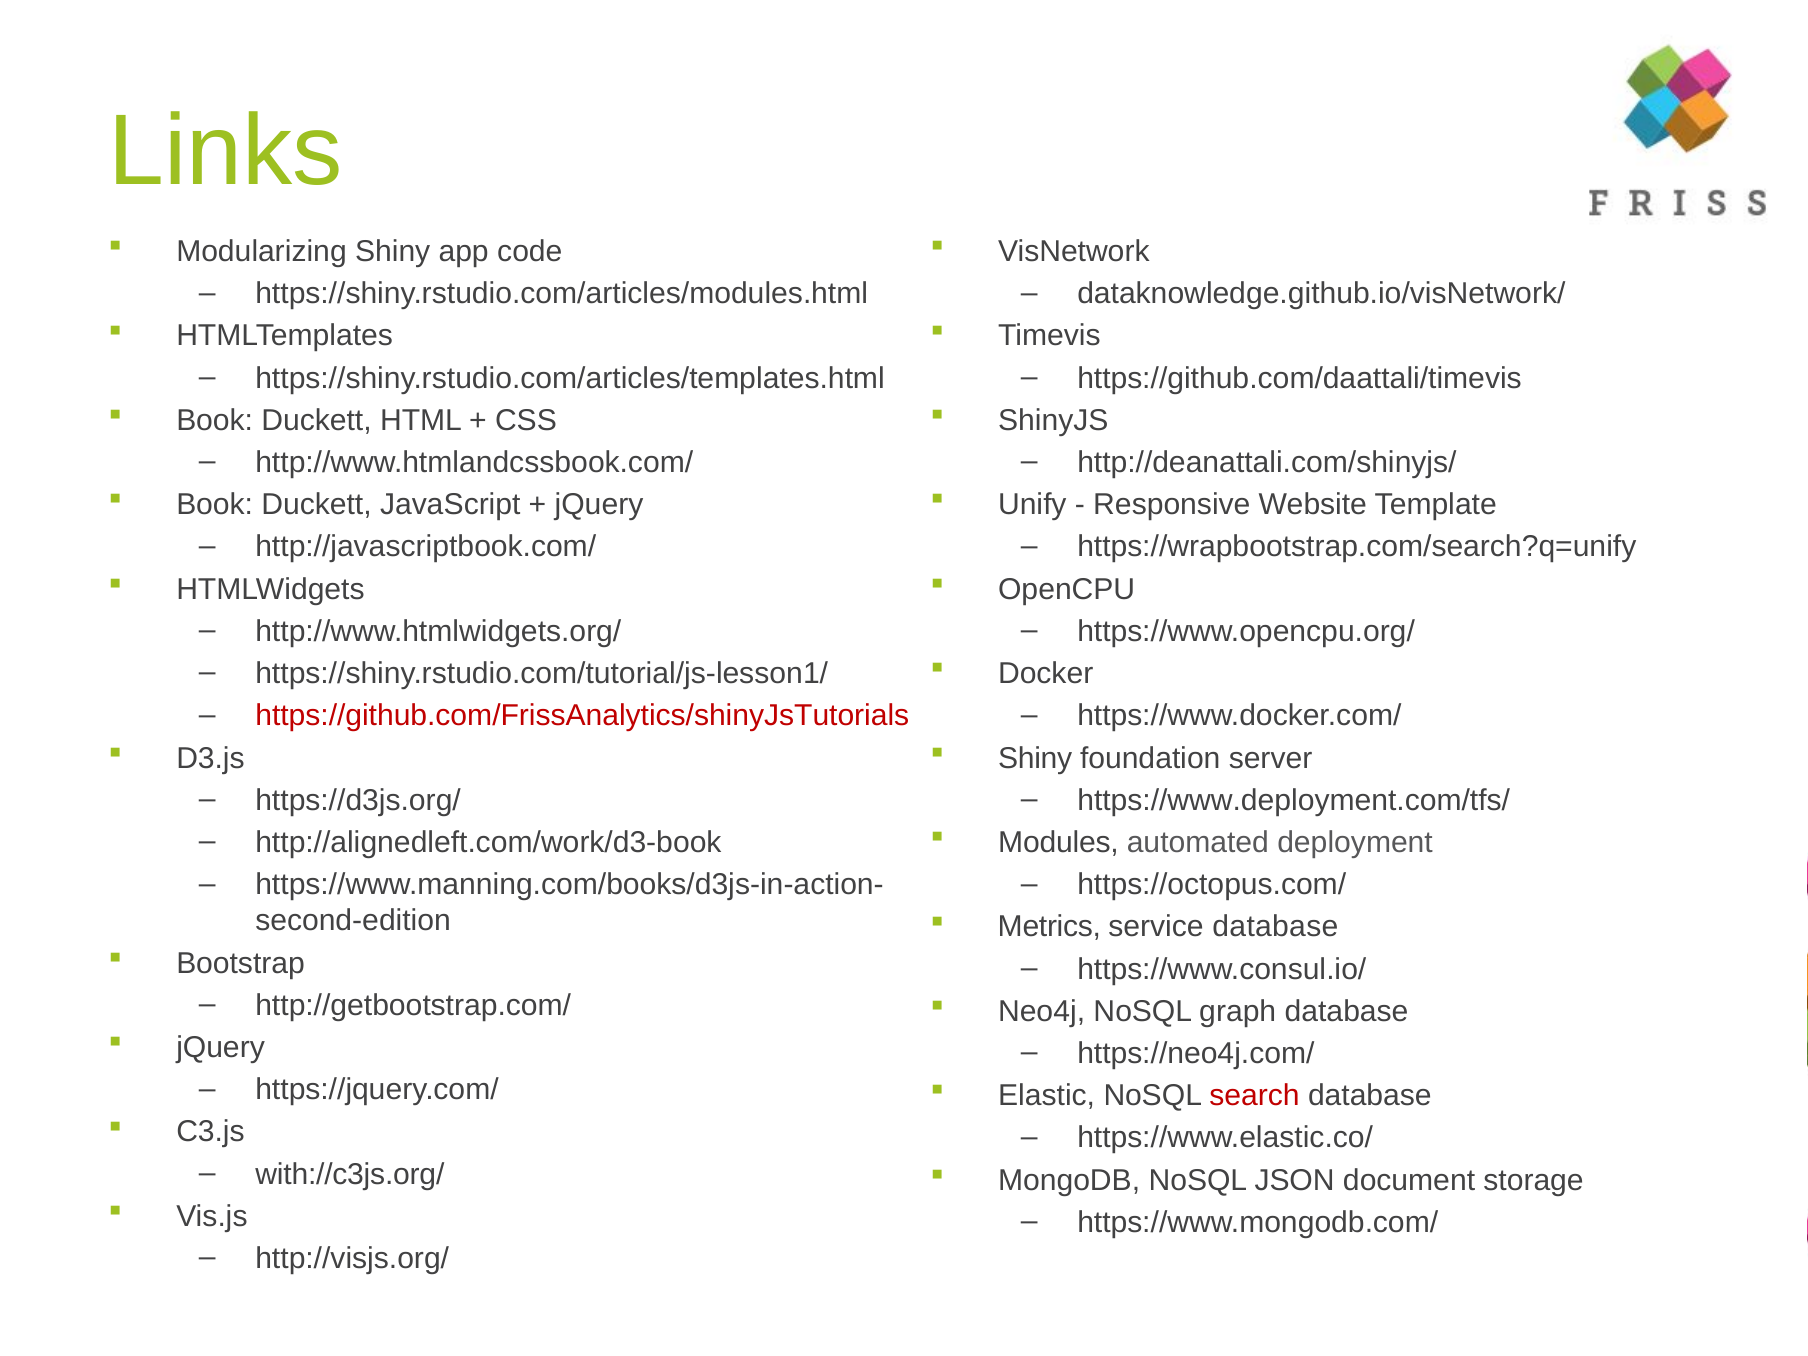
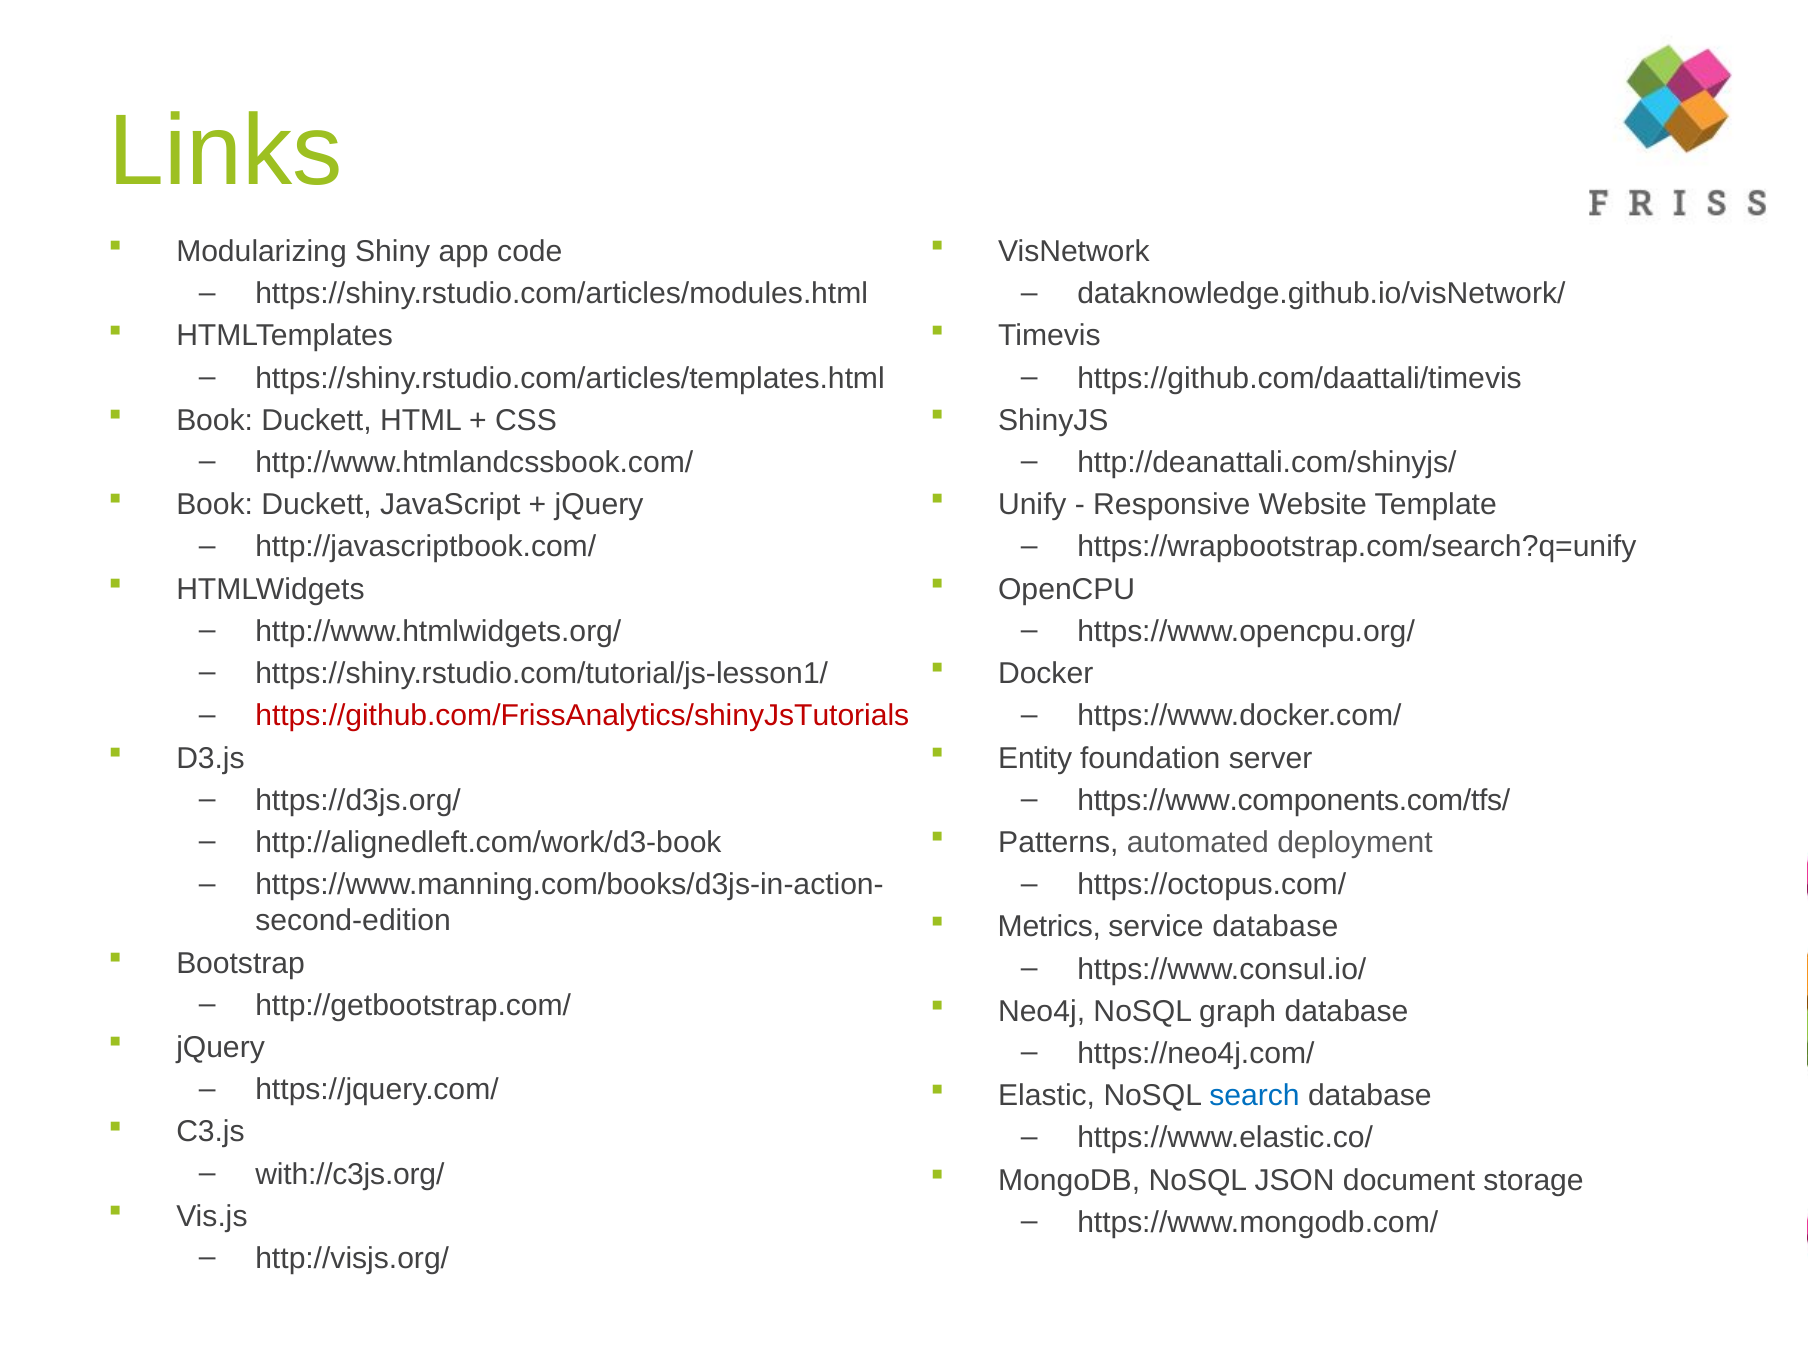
Shiny at (1035, 758): Shiny -> Entity
https://www.deployment.com/tfs/: https://www.deployment.com/tfs/ -> https://www.components.com/tfs/
Modules: Modules -> Patterns
search colour: red -> blue
